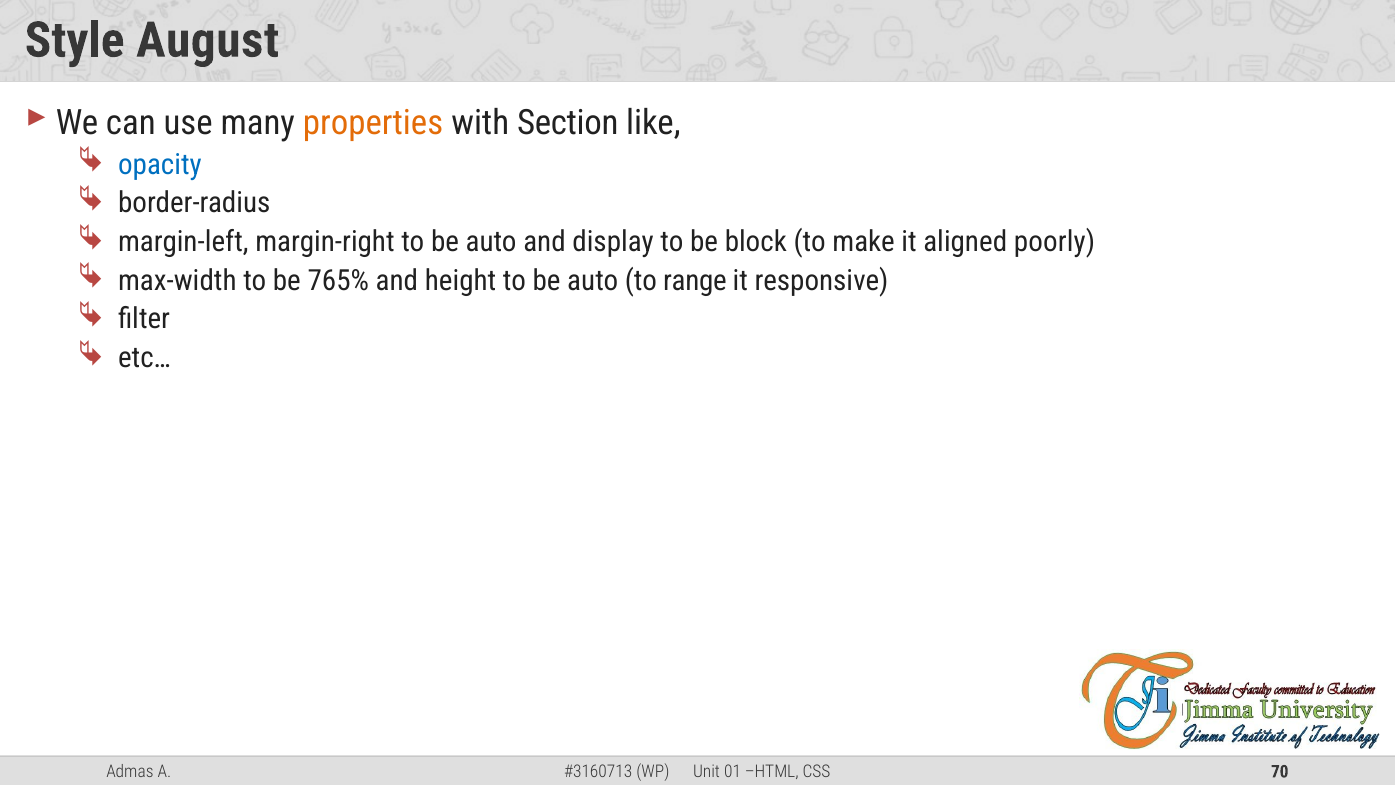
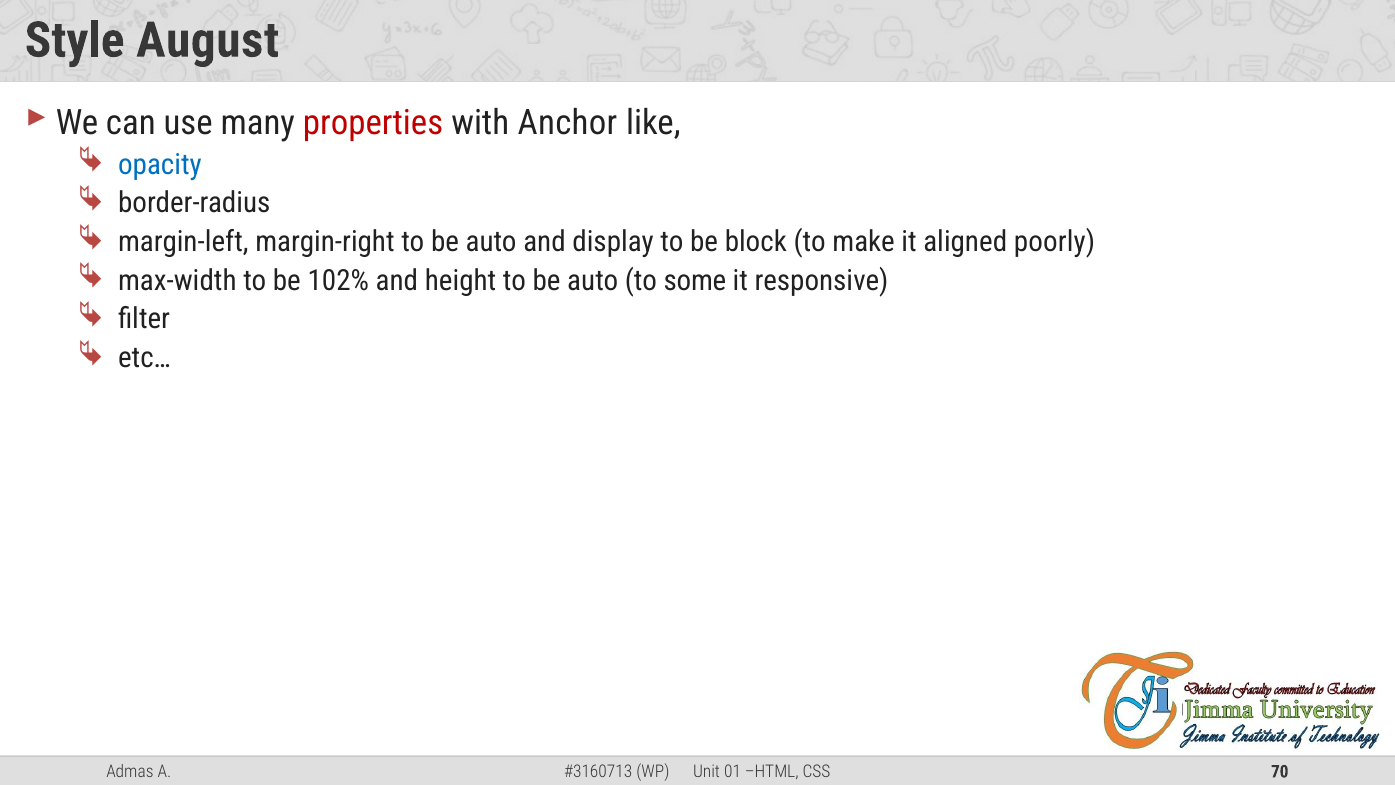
properties colour: orange -> red
Section: Section -> Anchor
765%: 765% -> 102%
range: range -> some
